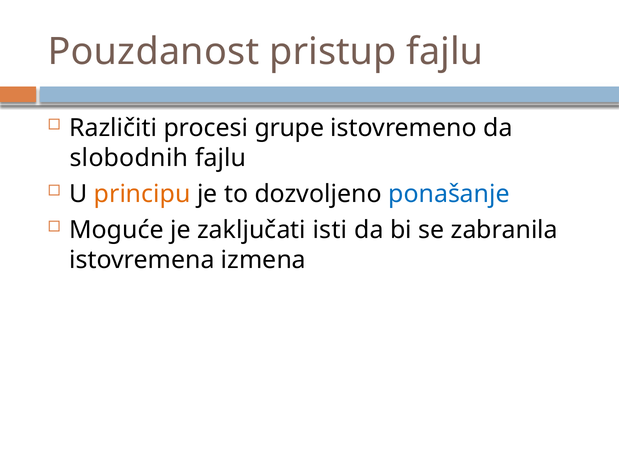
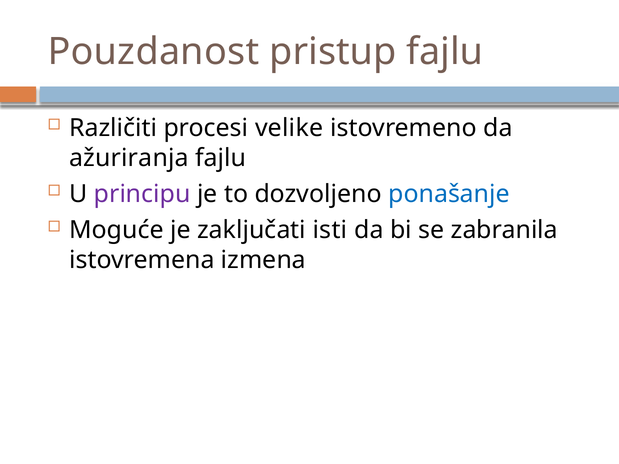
grupe: grupe -> velike
slobodnih: slobodnih -> ažuriranja
principu colour: orange -> purple
